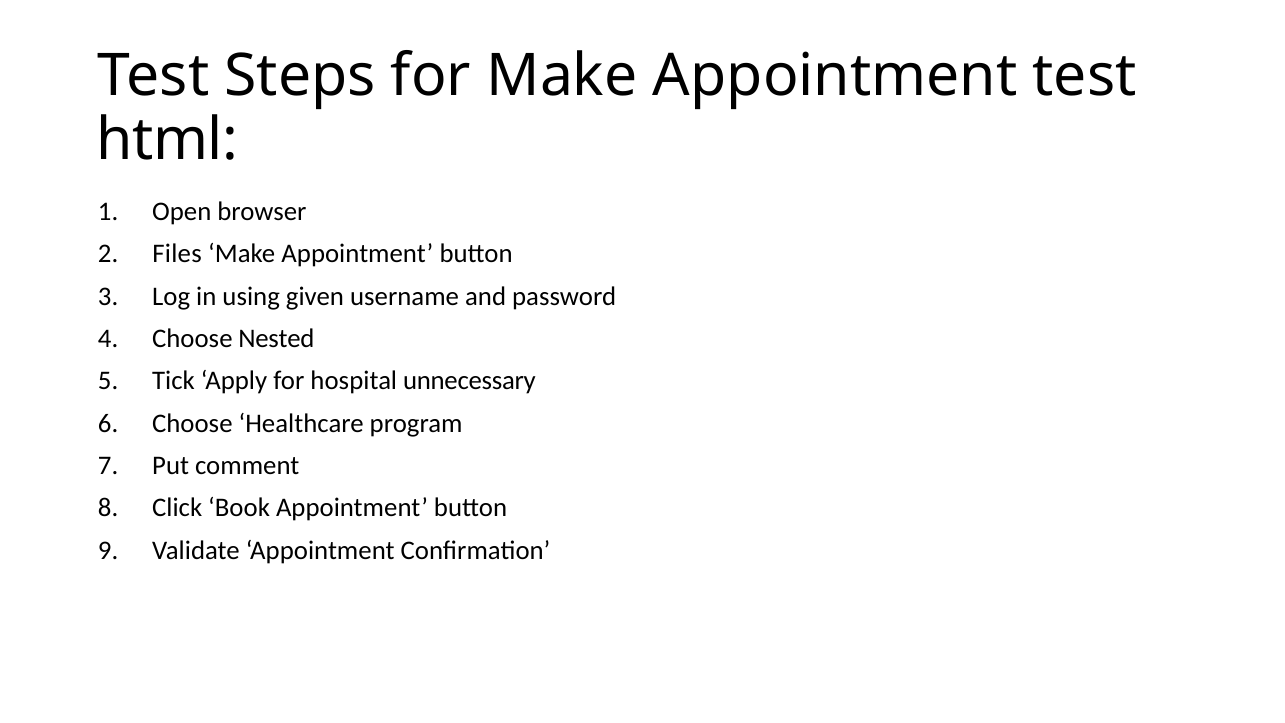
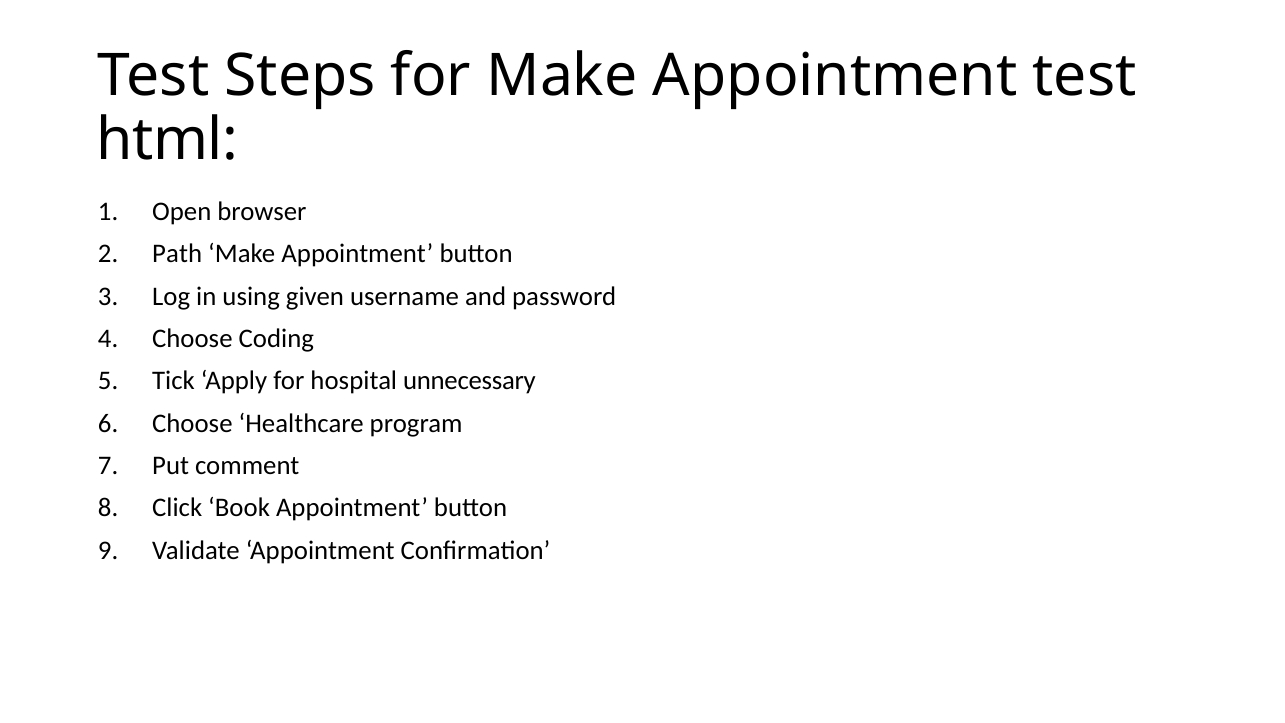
Files: Files -> Path
Nested: Nested -> Coding
